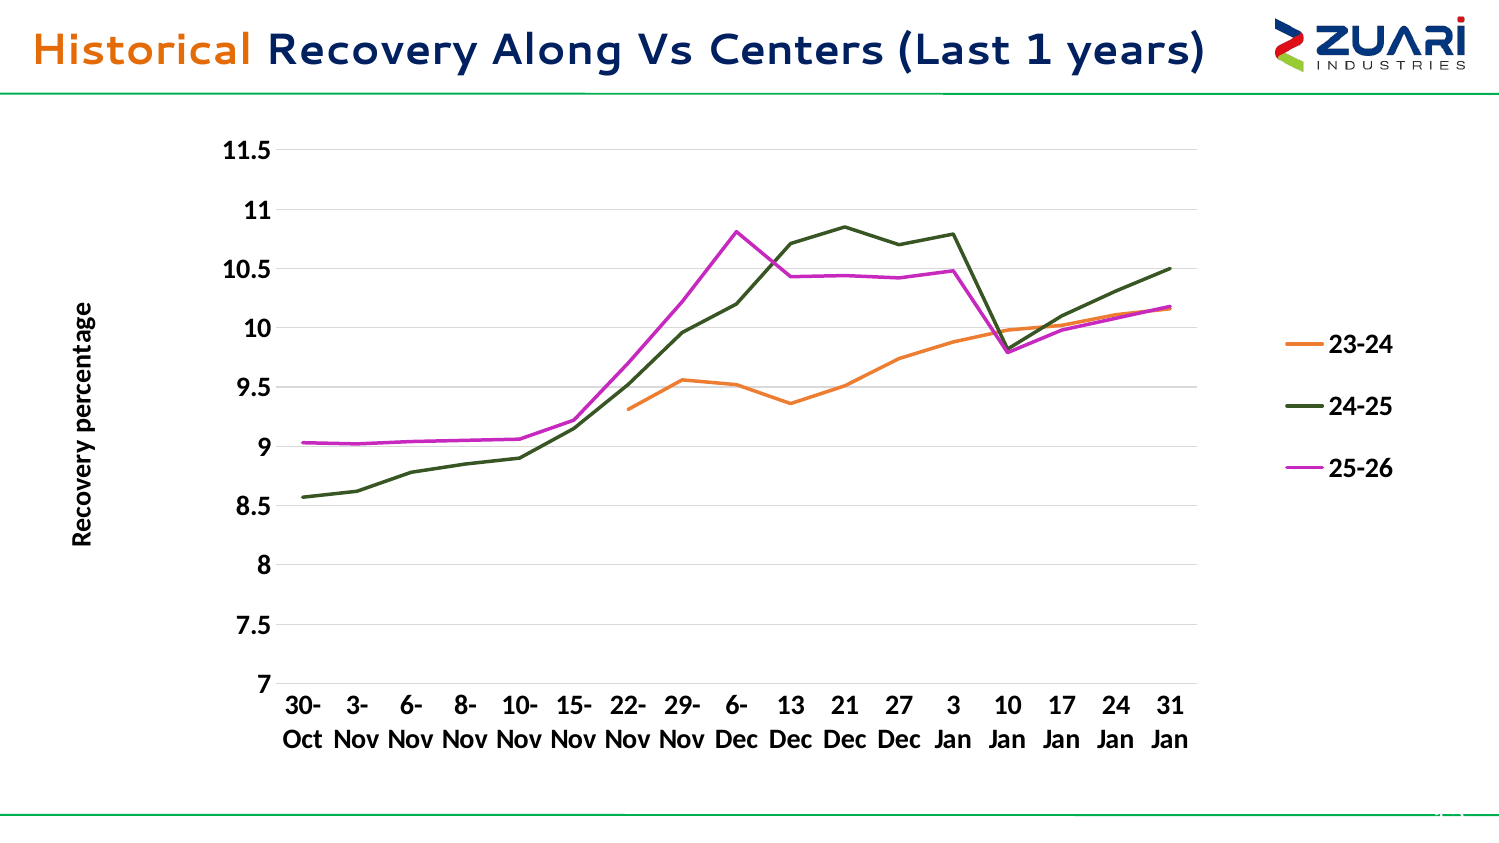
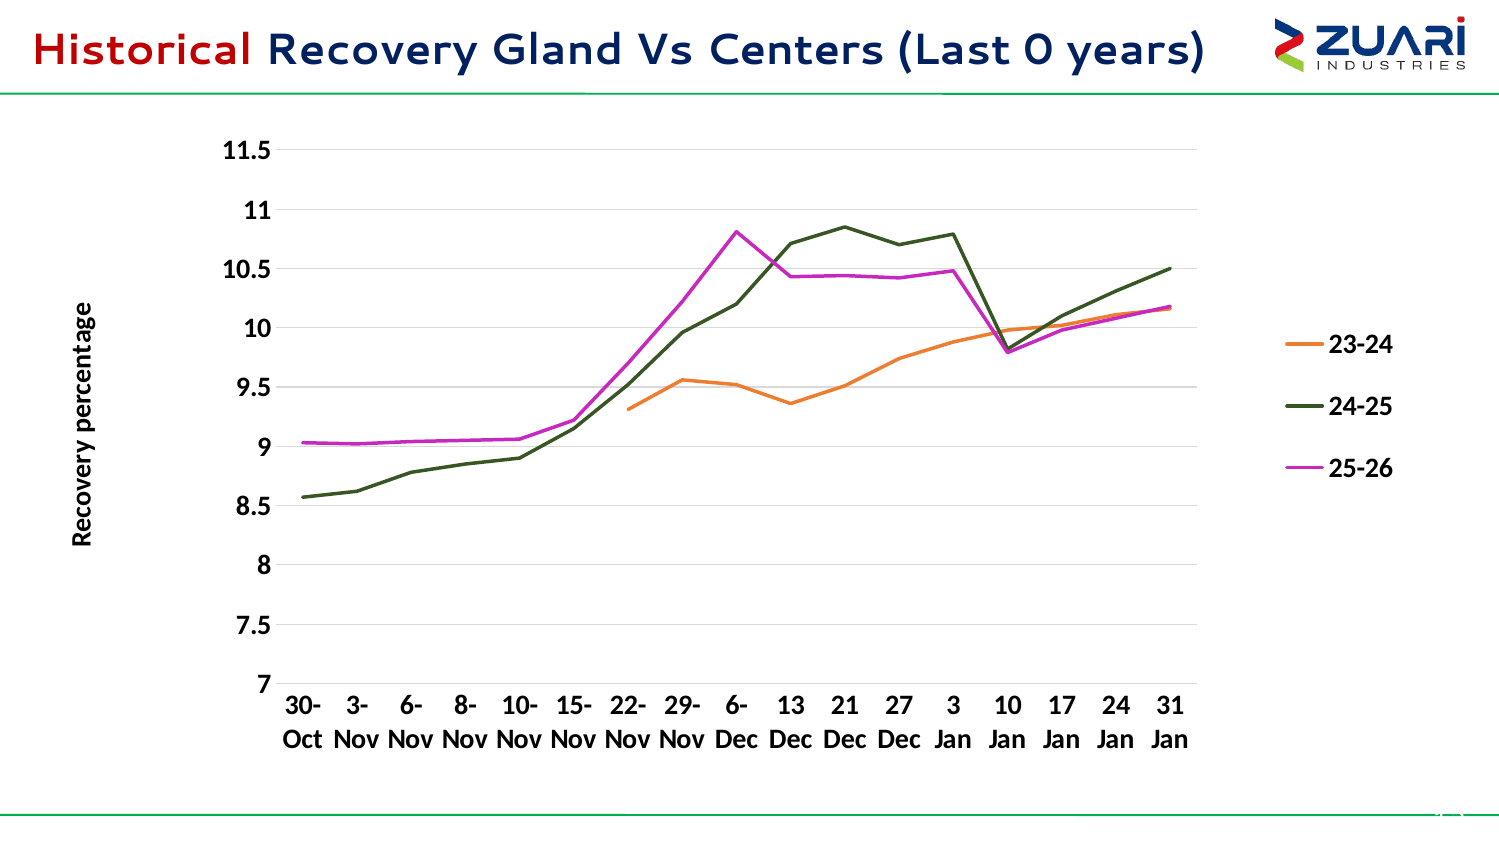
Historical colour: orange -> red
Along: Along -> Gland
1: 1 -> 0
